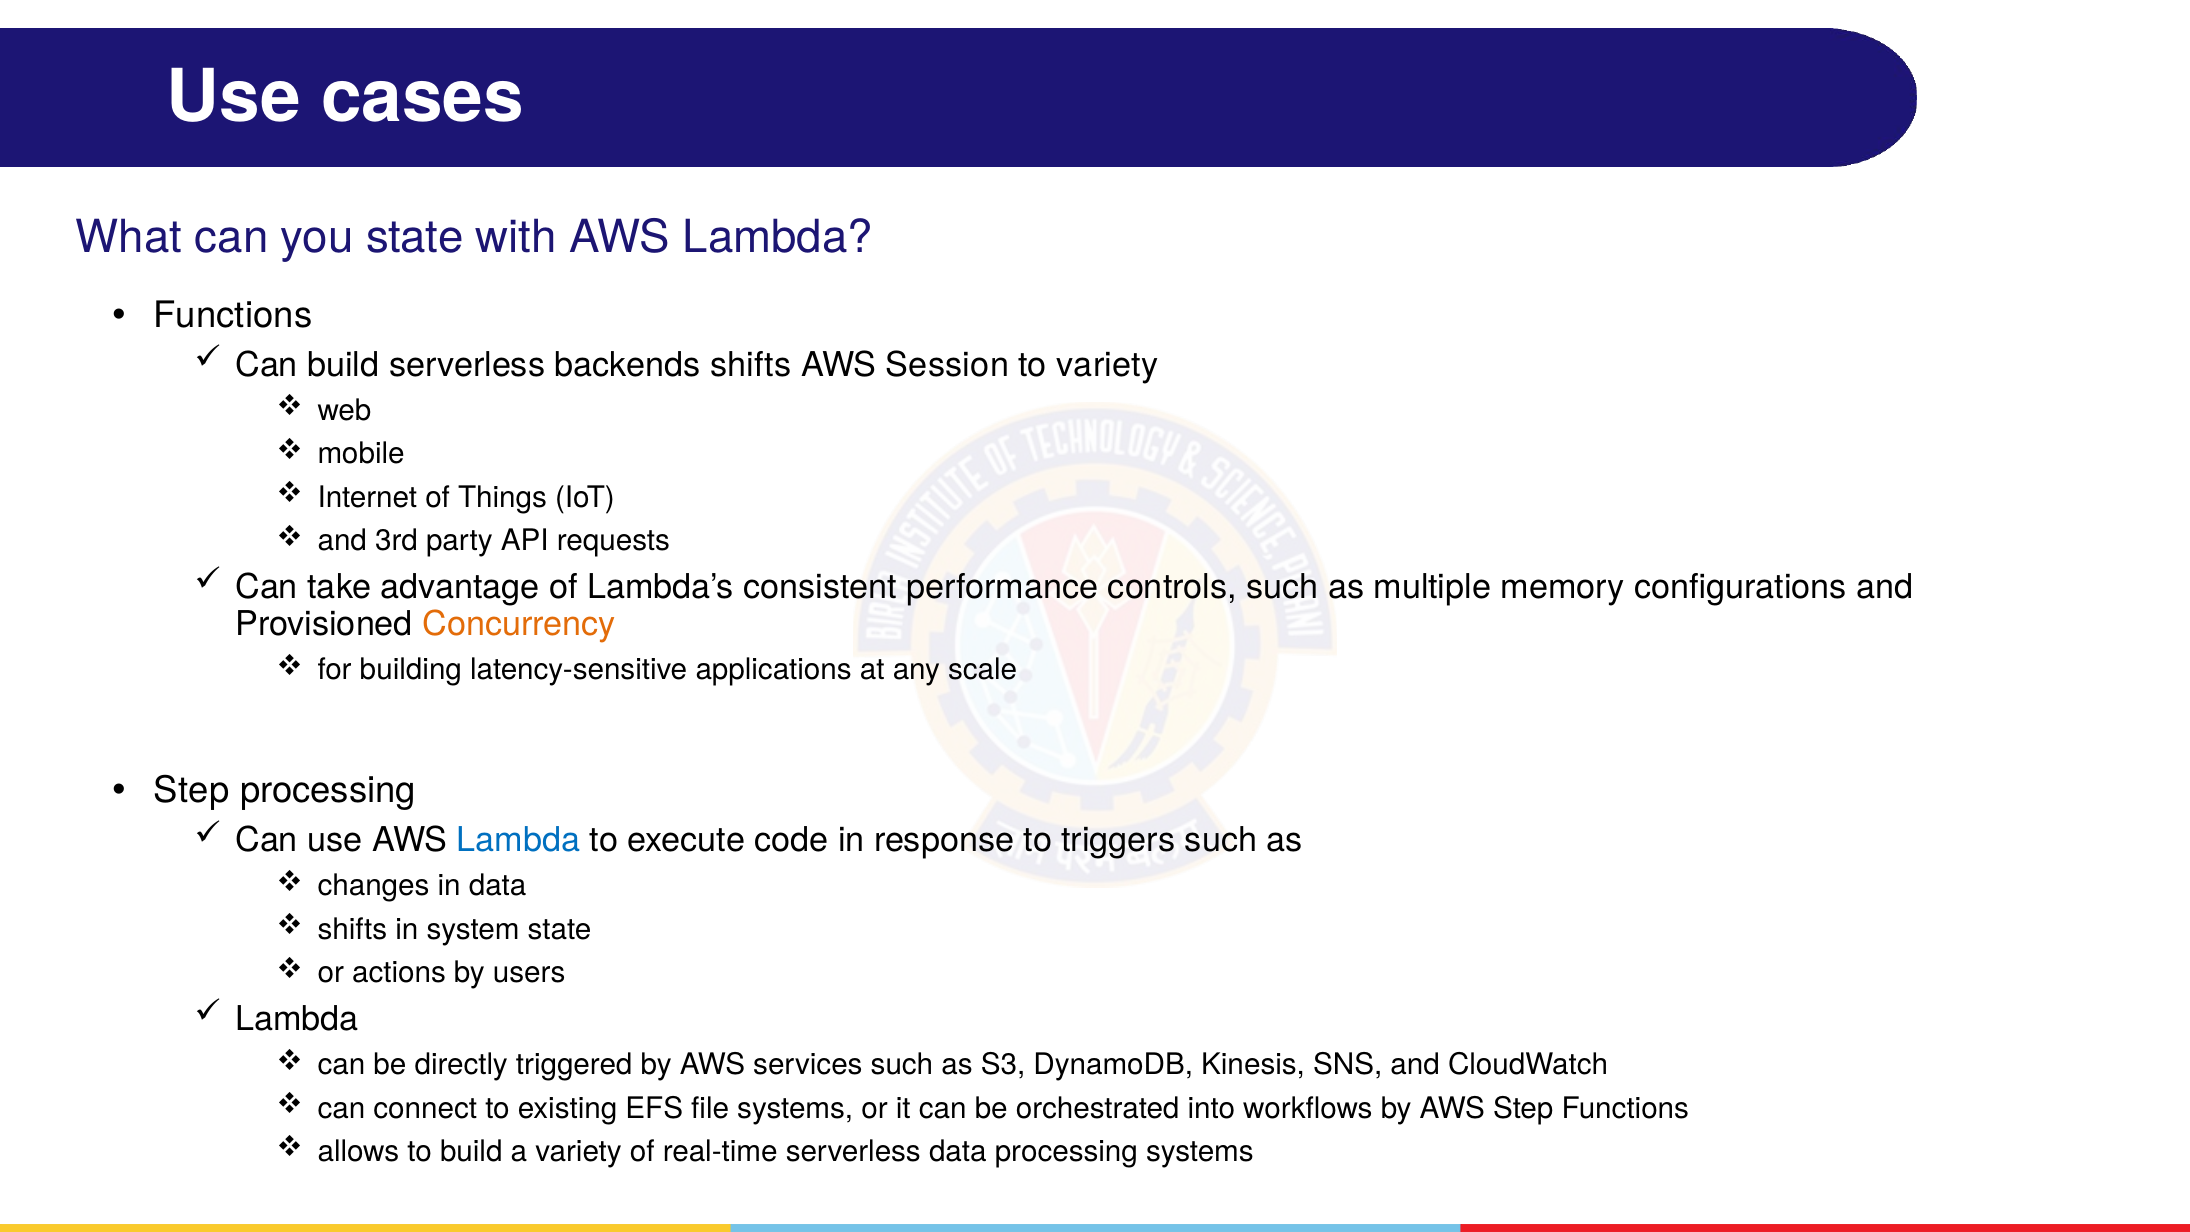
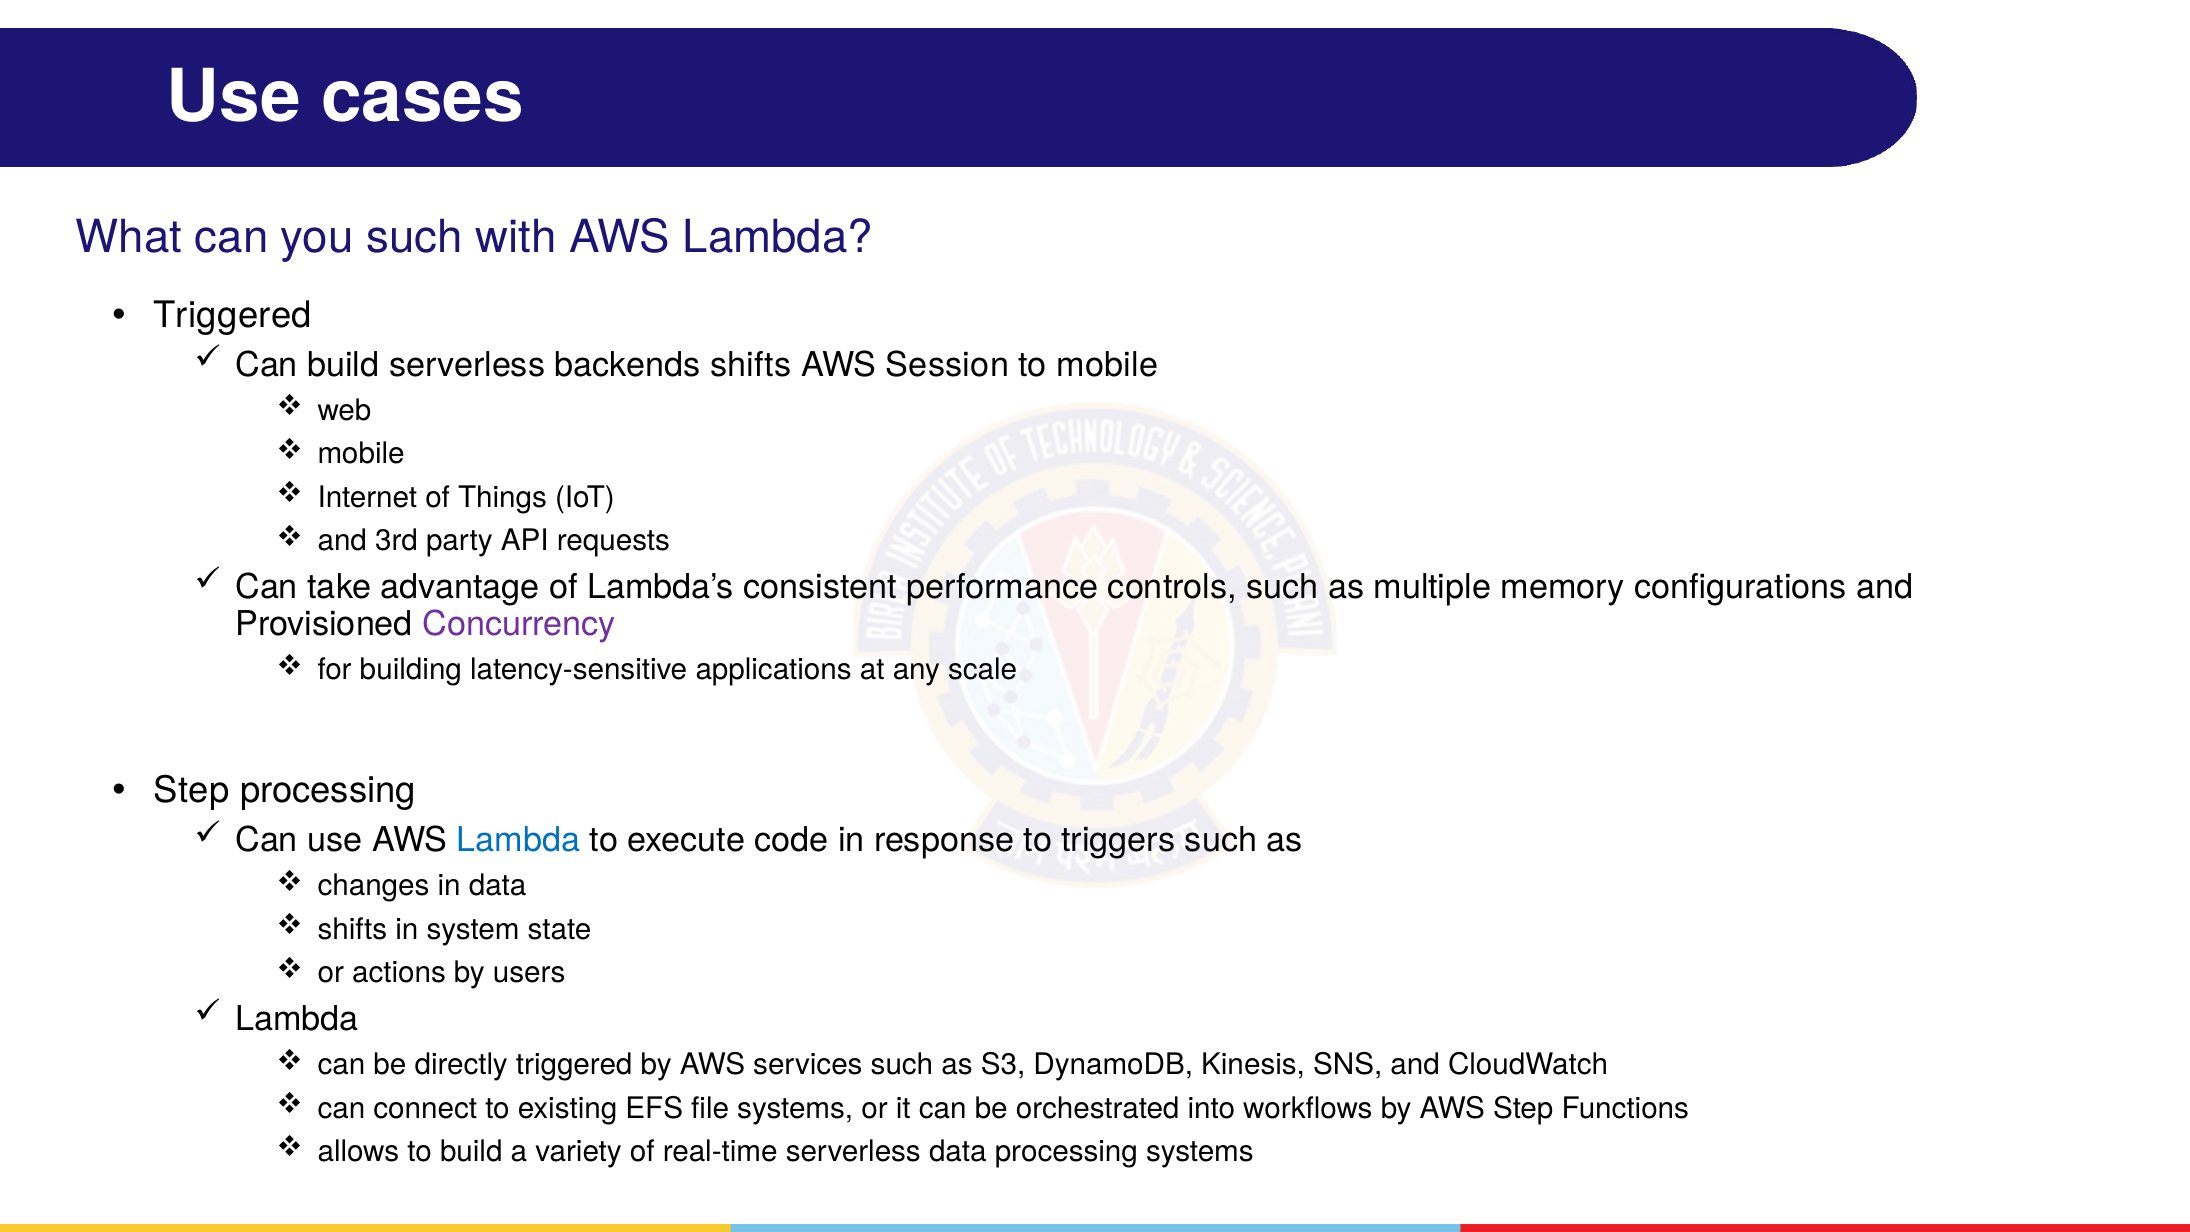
you state: state -> such
Functions at (233, 315): Functions -> Triggered
to variety: variety -> mobile
Concurrency colour: orange -> purple
